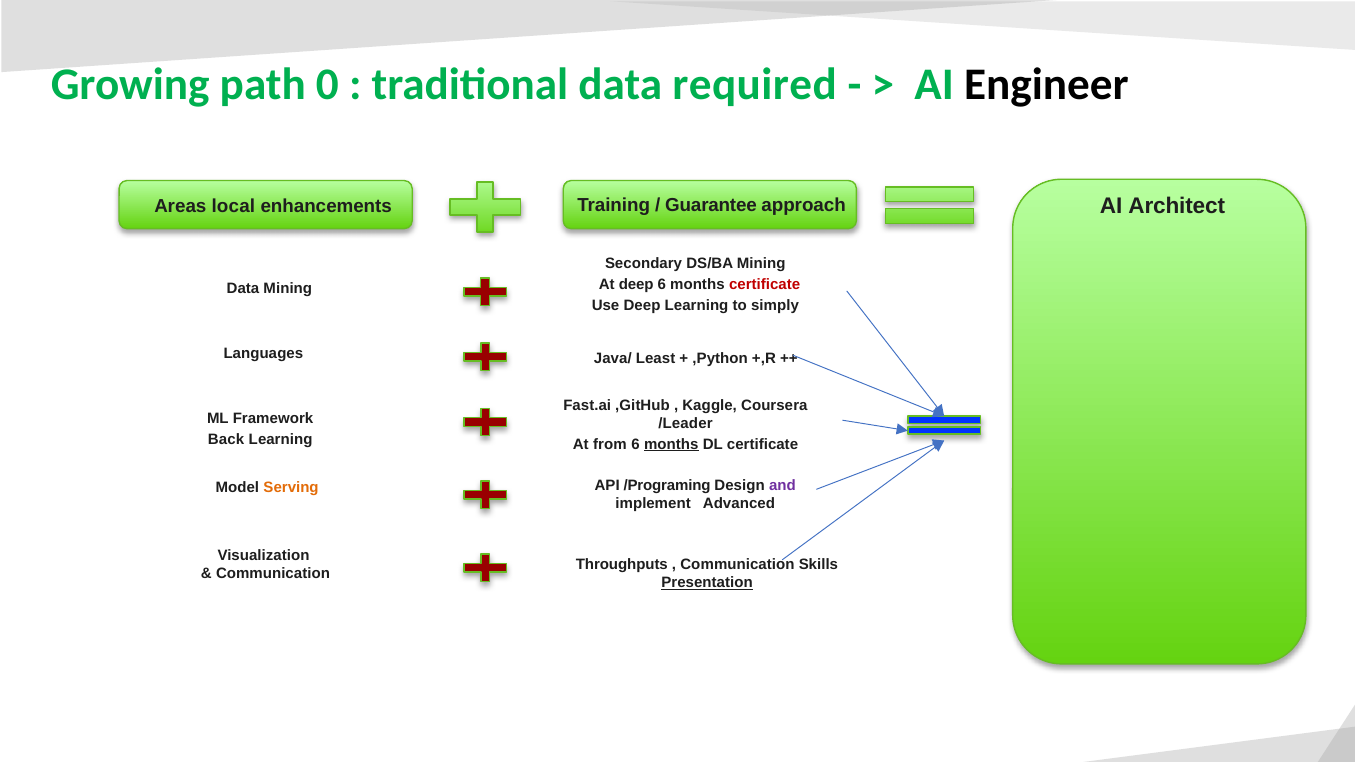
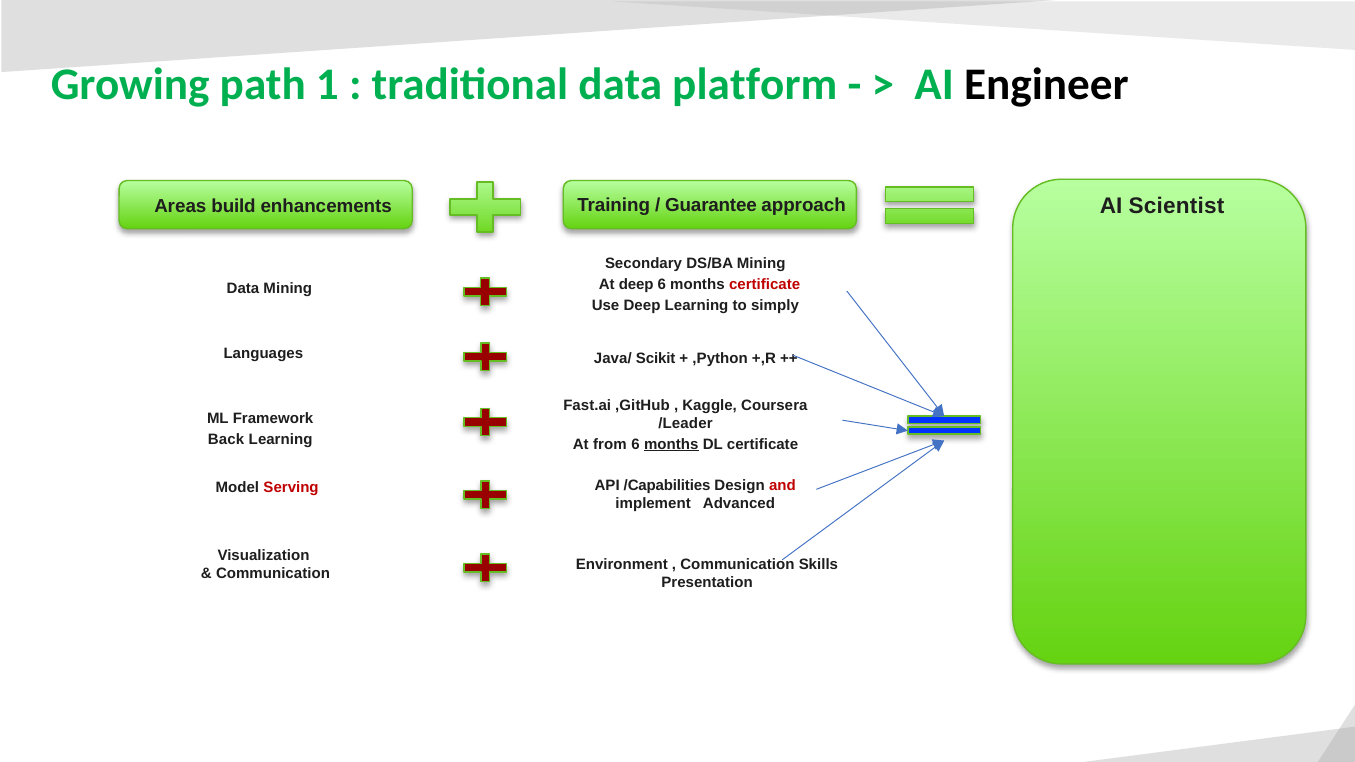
0: 0 -> 1
required: required -> platform
Architect: Architect -> Scientist
local: local -> build
Least: Least -> Scikit
/Programing: /Programing -> /Capabilities
and colour: purple -> red
Serving colour: orange -> red
Throughputs: Throughputs -> Environment
Presentation underline: present -> none
